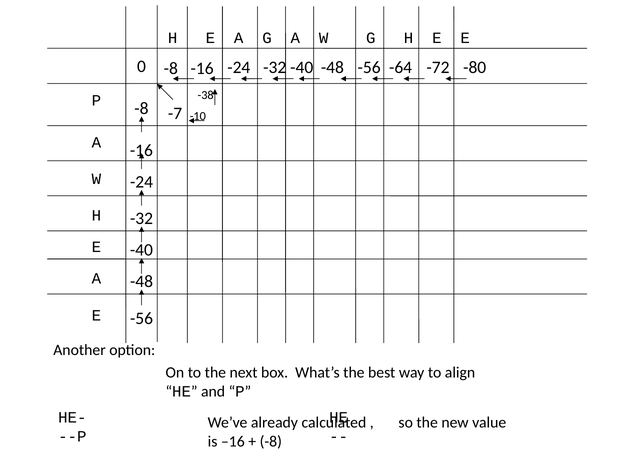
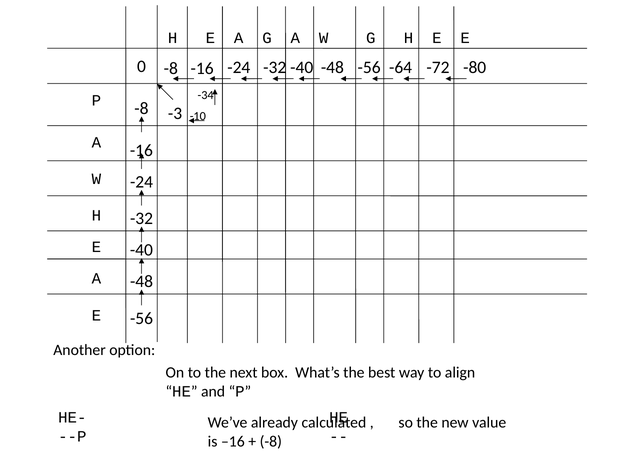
-38: -38 -> -34
-7: -7 -> -3
